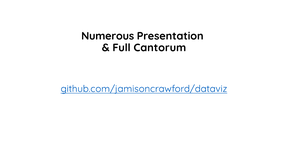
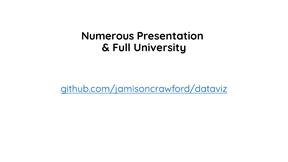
Cantorum: Cantorum -> University
